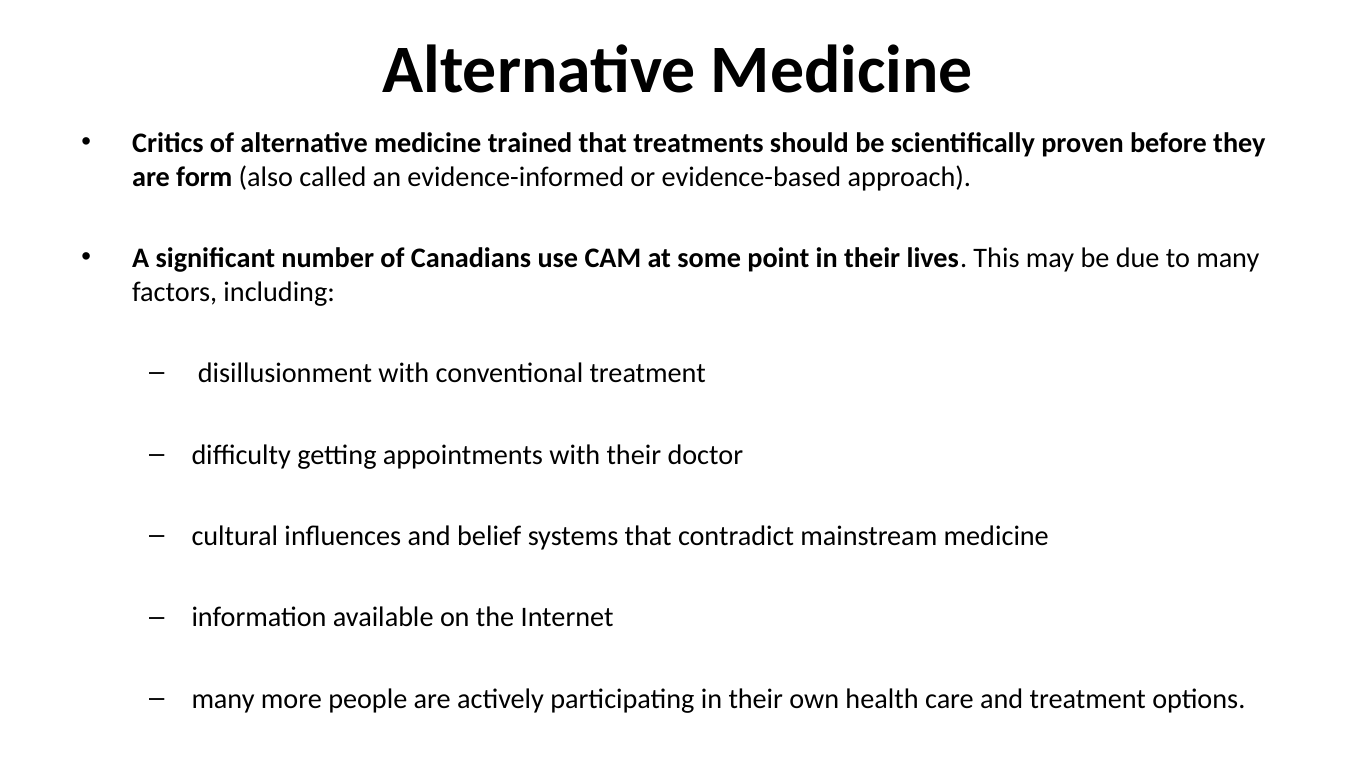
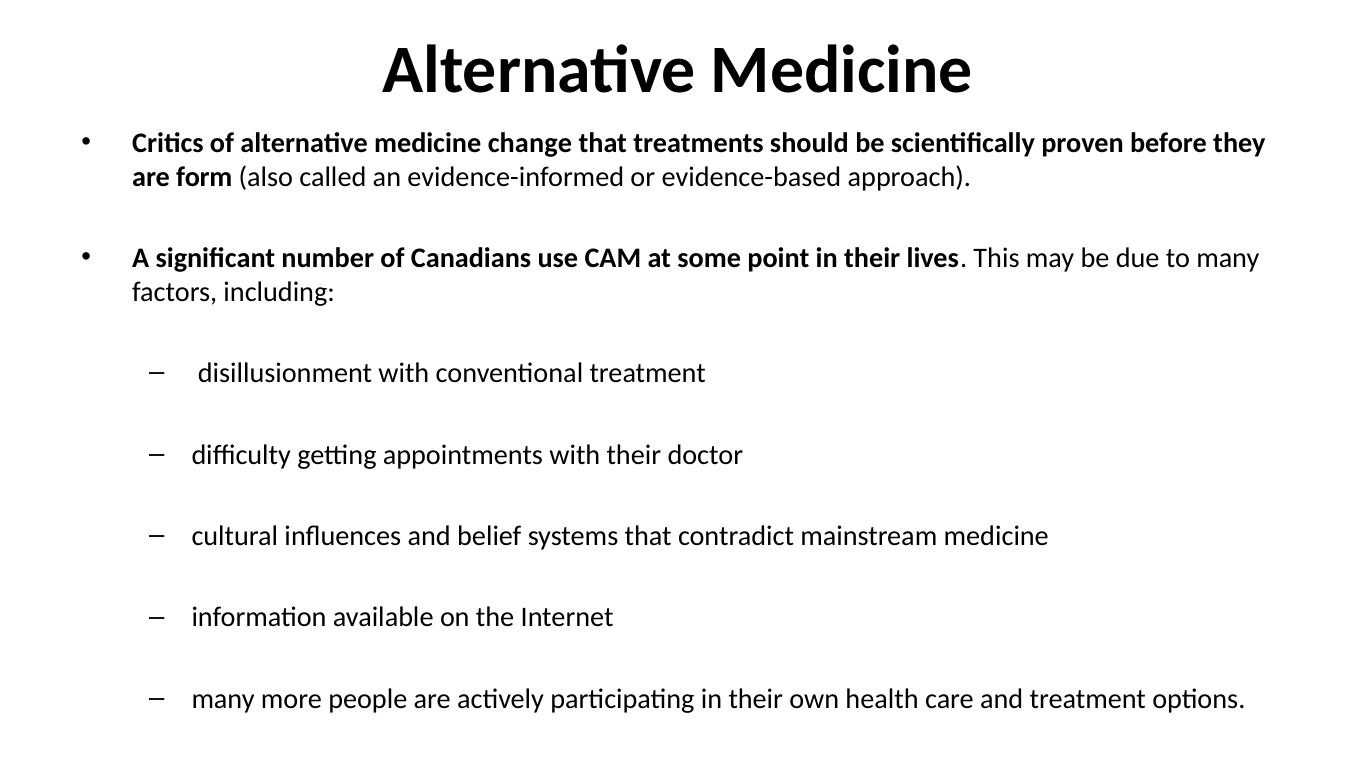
trained: trained -> change
